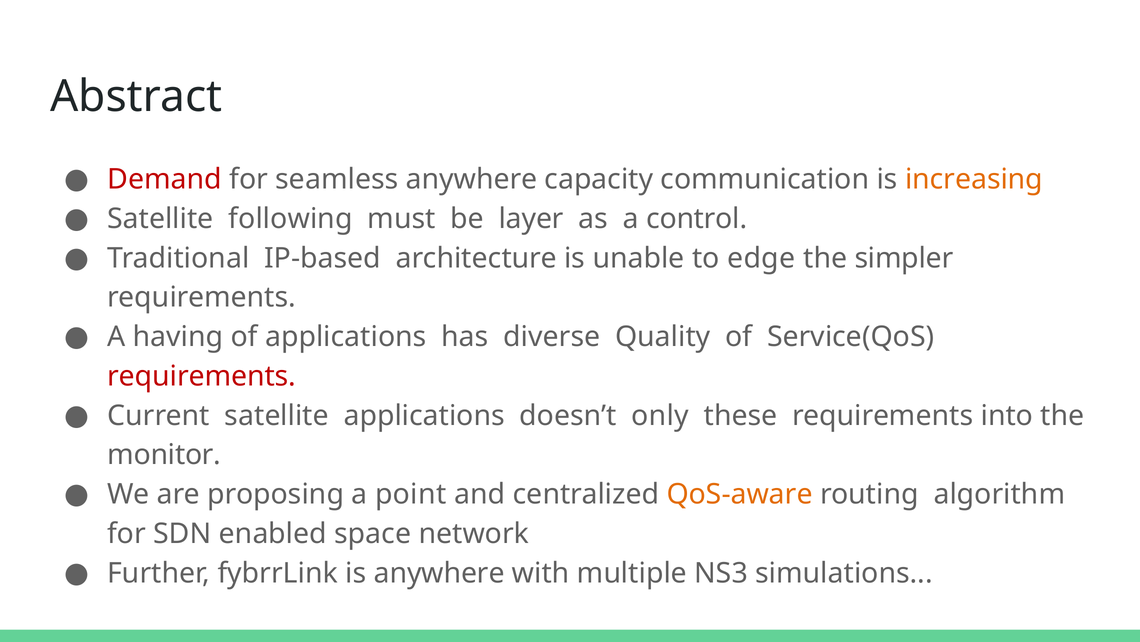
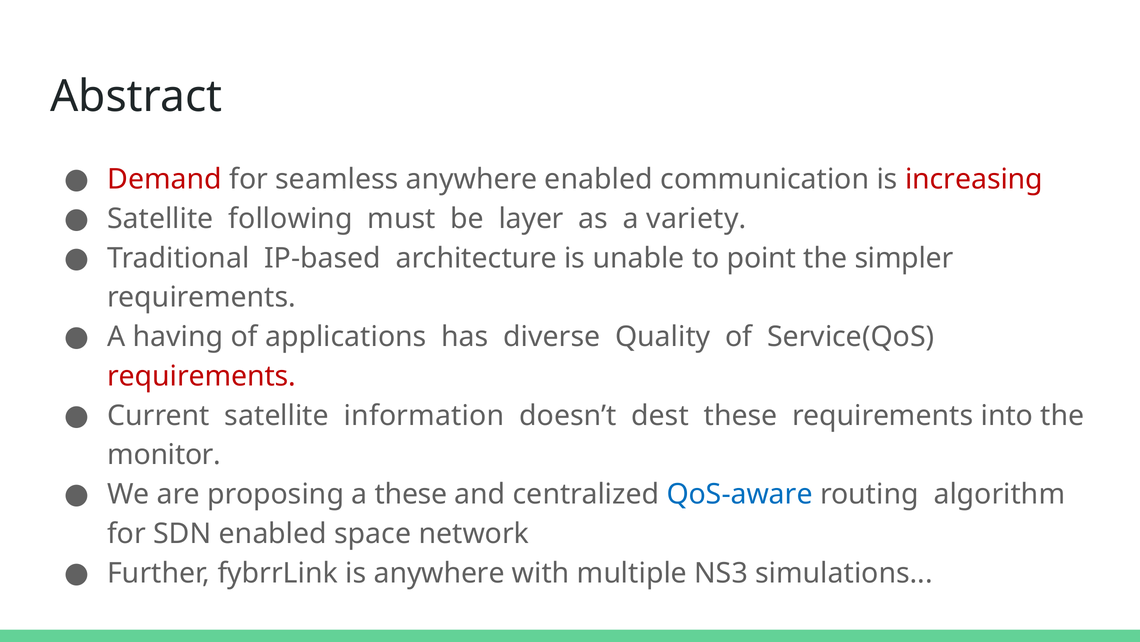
anywhere capacity: capacity -> enabled
increasing colour: orange -> red
control: control -> variety
edge: edge -> point
satellite applications: applications -> information
only: only -> dest
a point: point -> these
QoS-aware colour: orange -> blue
